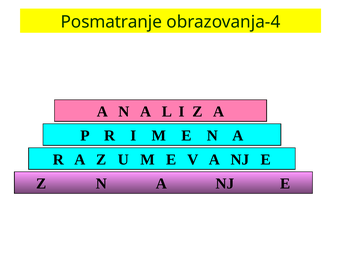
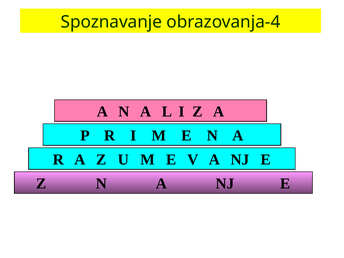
Posmatranje: Posmatranje -> Spoznavanje
